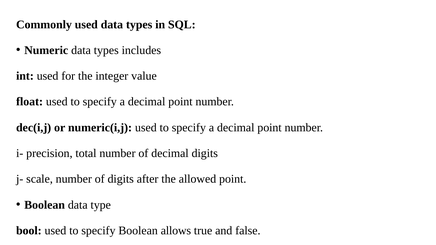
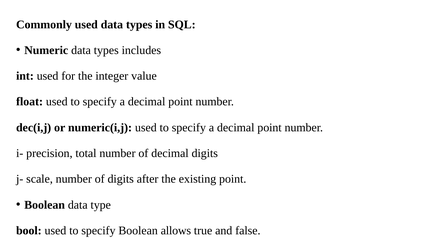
allowed: allowed -> existing
